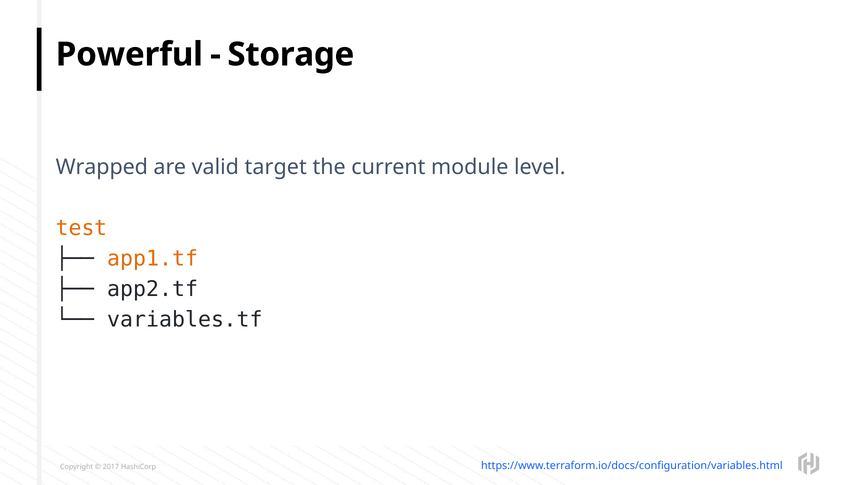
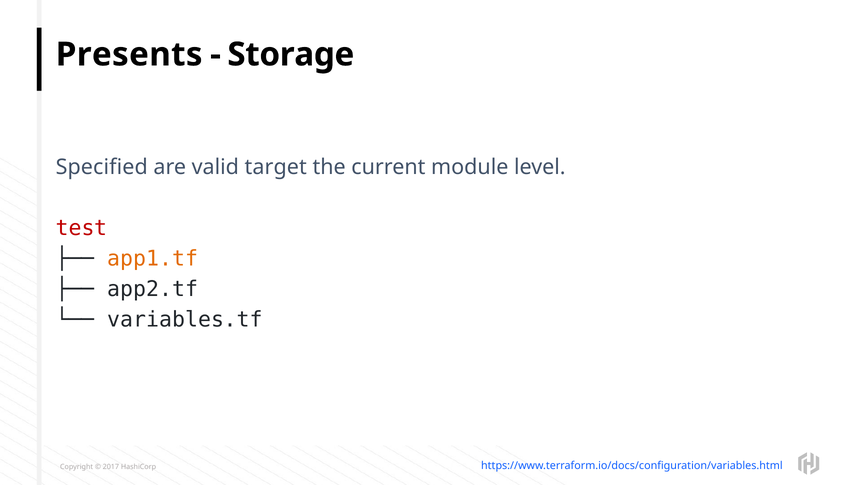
Powerful: Powerful -> Presents
Wrapped: Wrapped -> Specified
test colour: orange -> red
